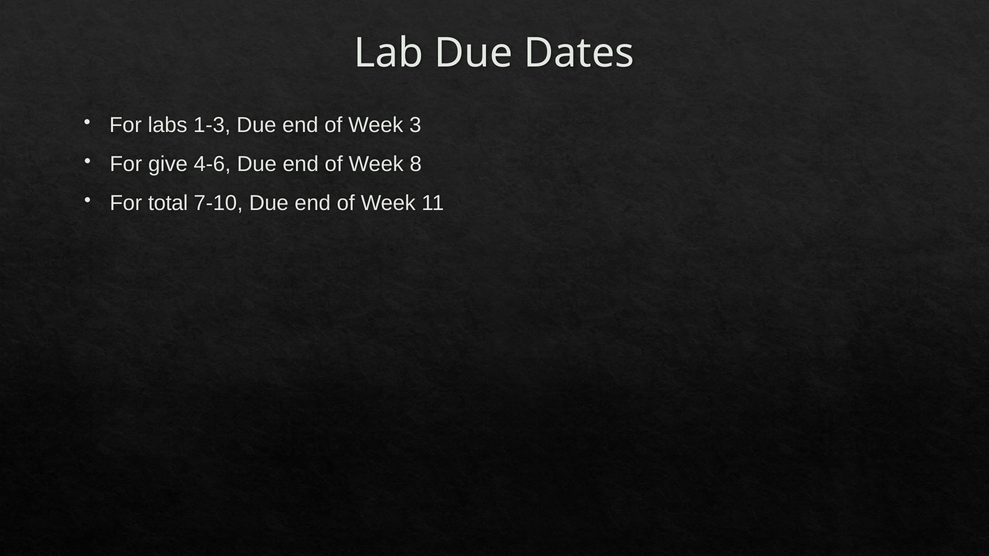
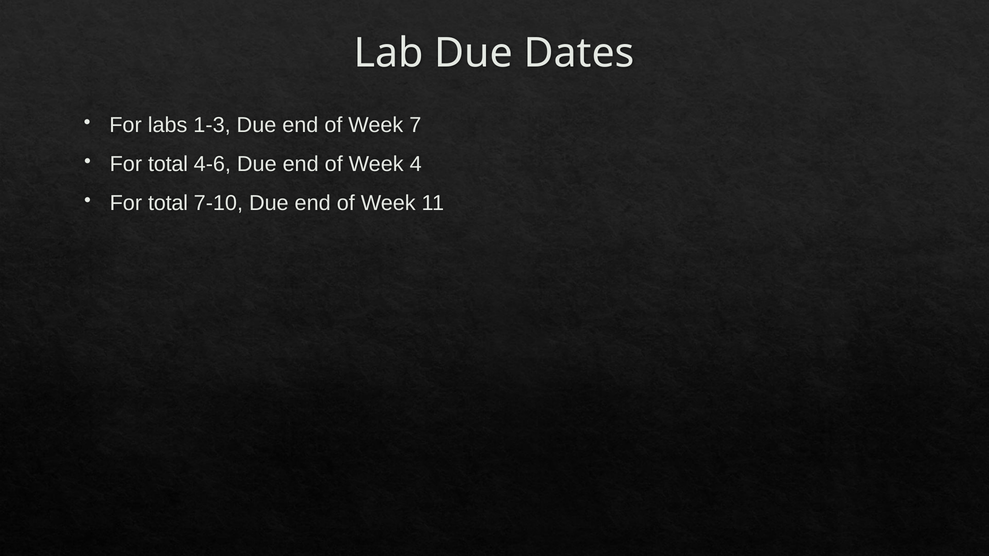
3: 3 -> 7
give at (168, 164): give -> total
8: 8 -> 4
